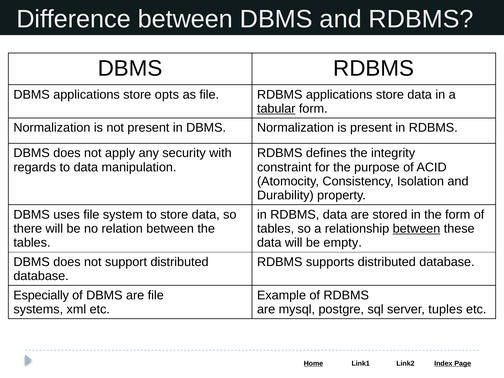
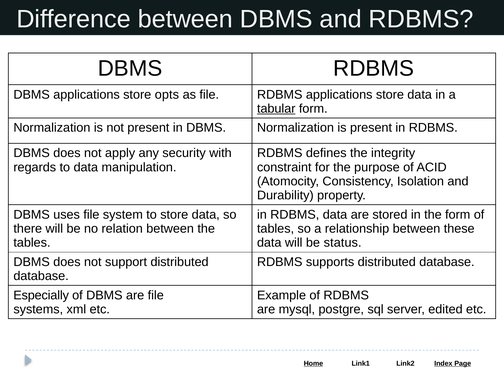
between at (417, 229) underline: present -> none
empty: empty -> status
tuples: tuples -> edited
